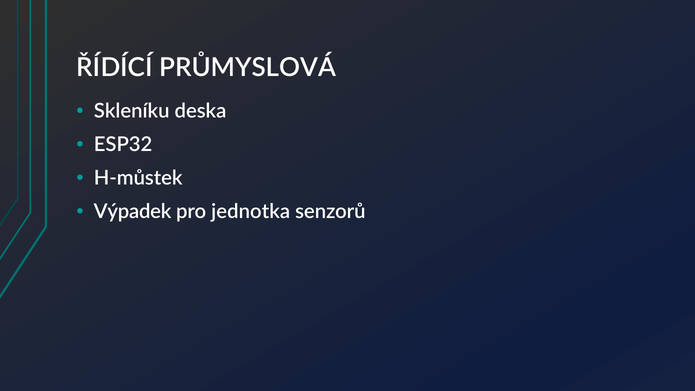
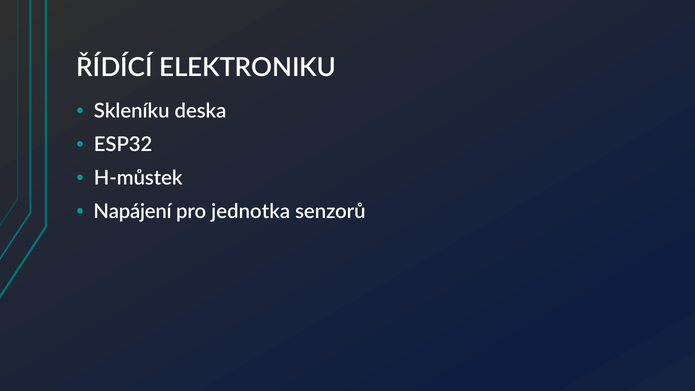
PRŮMYSLOVÁ: PRŮMYSLOVÁ -> ELEKTRONIKU
Výpadek: Výpadek -> Napájení
